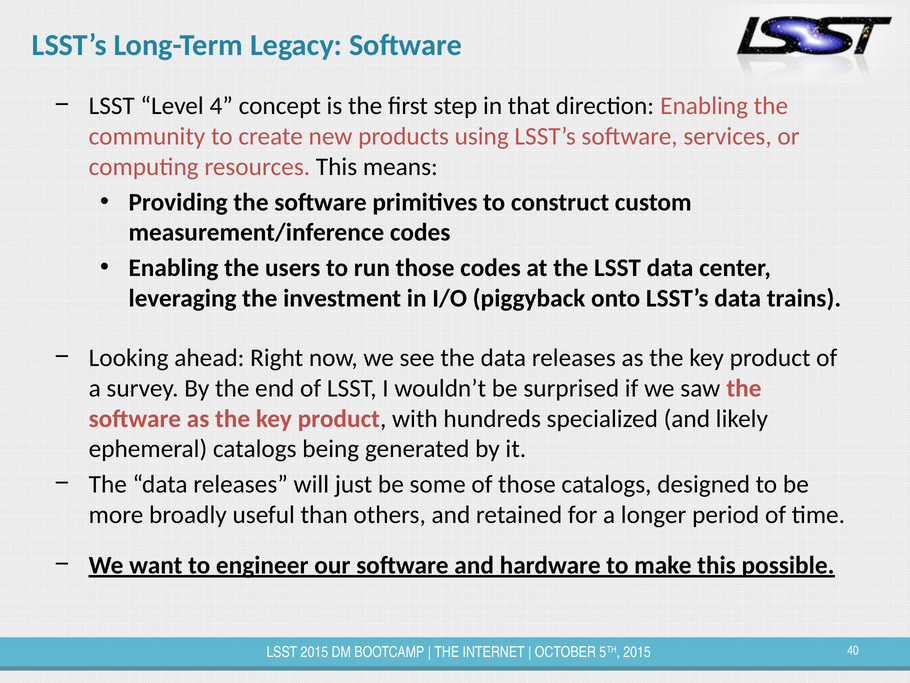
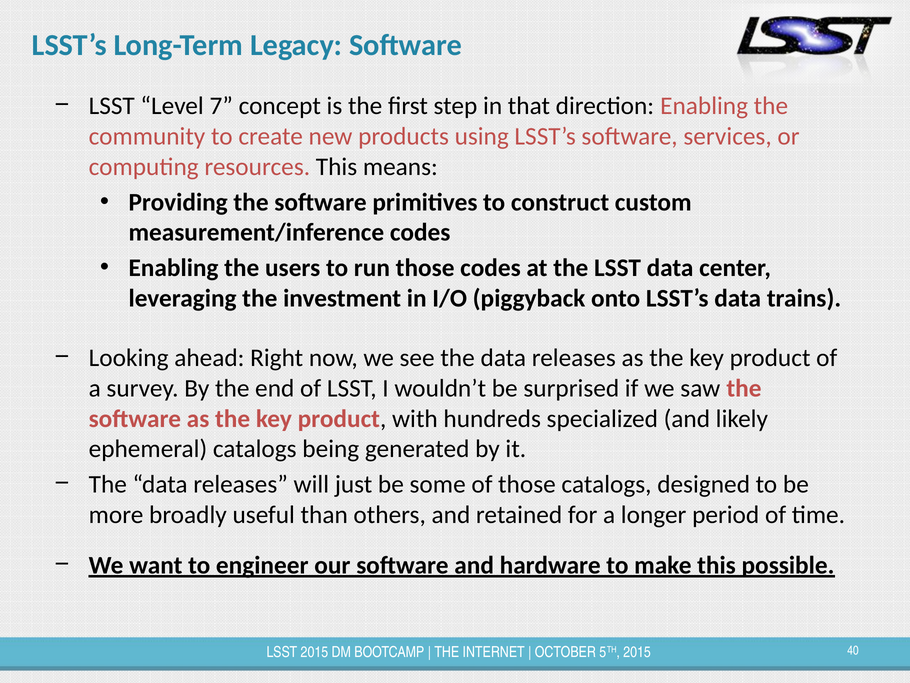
4: 4 -> 7
